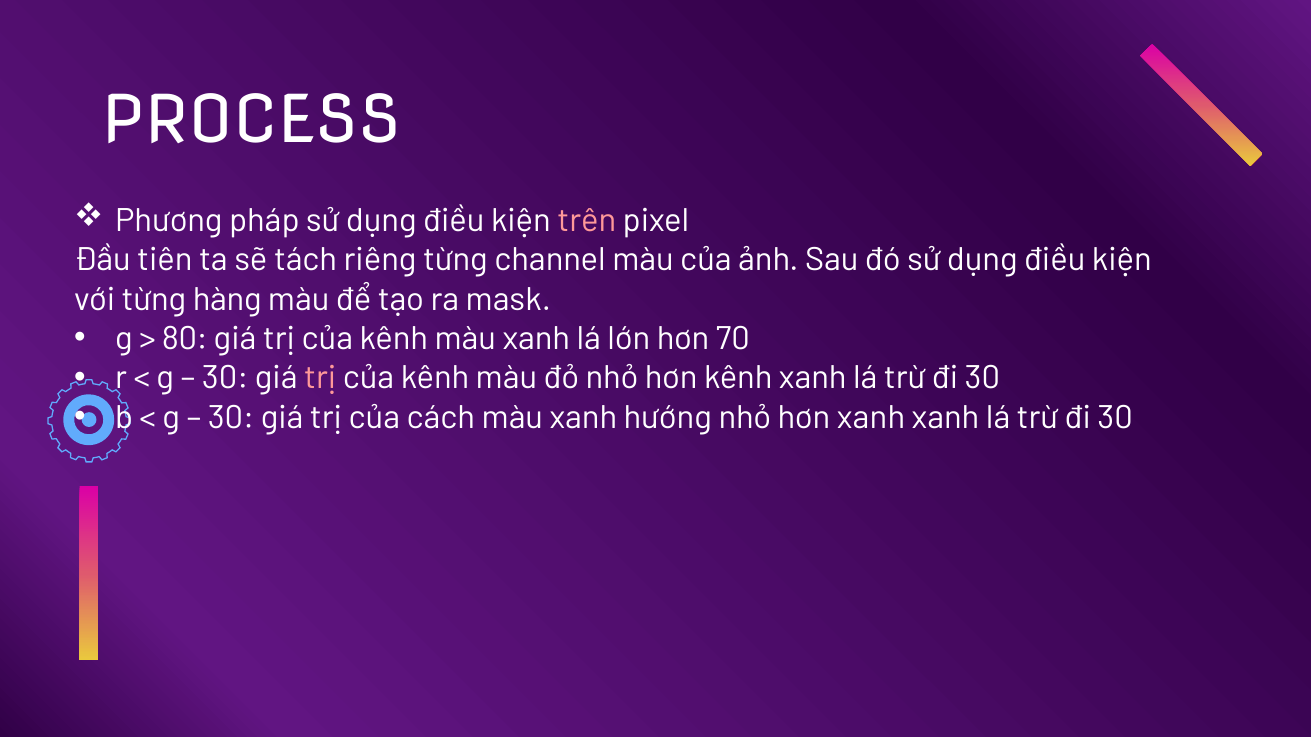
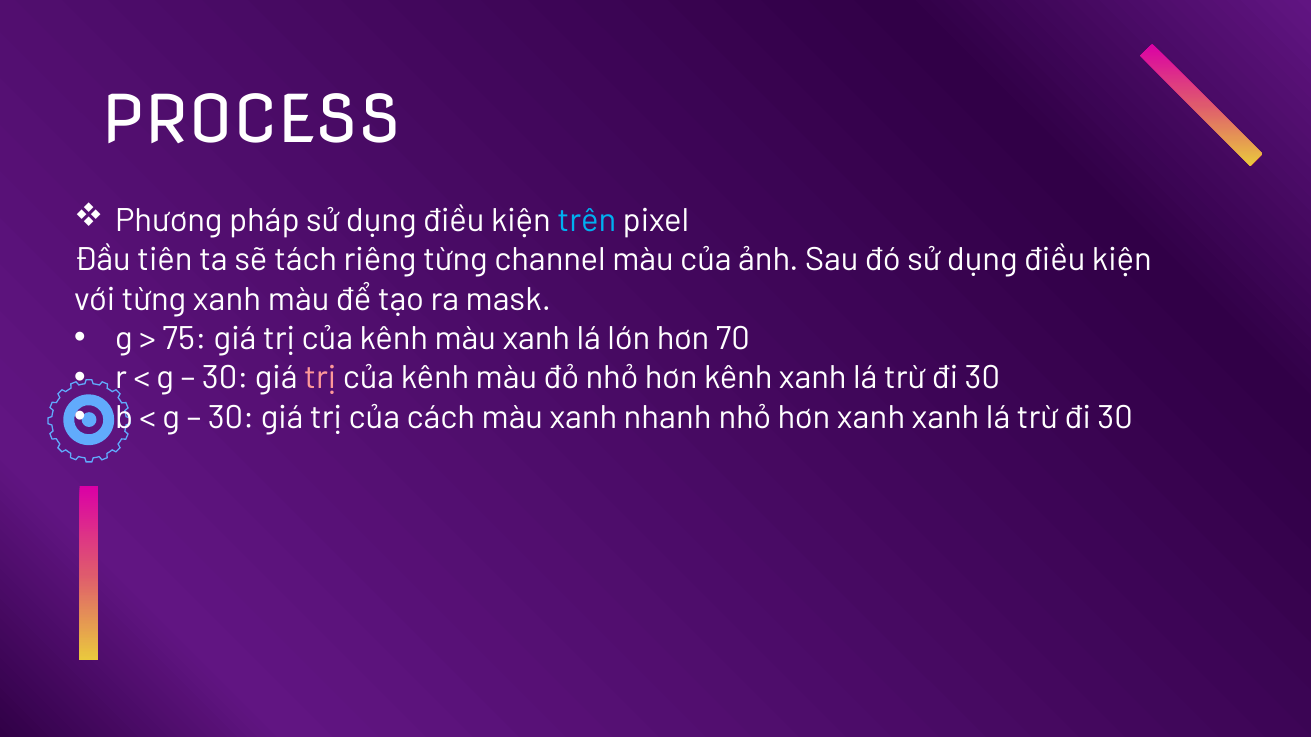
trên colour: pink -> light blue
từng hàng: hàng -> xanh
80: 80 -> 75
hướng: hướng -> nhanh
